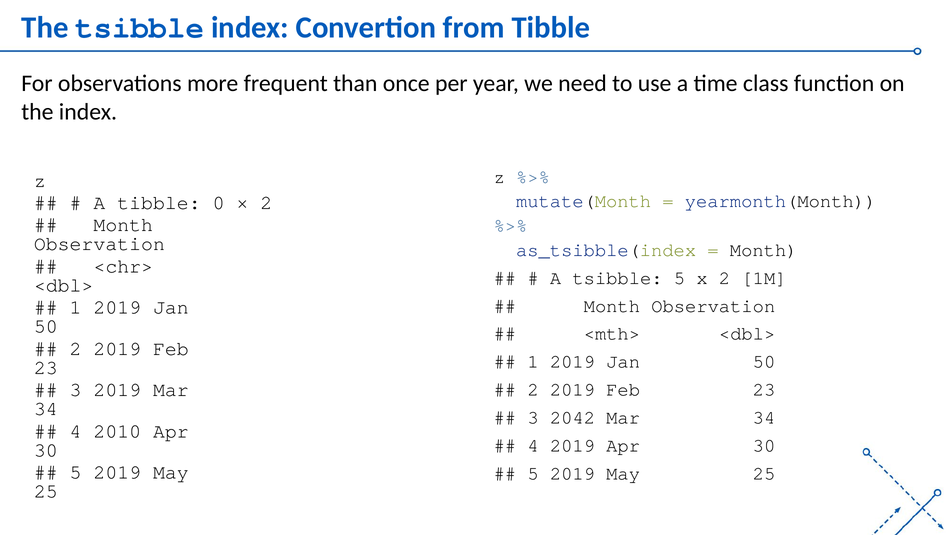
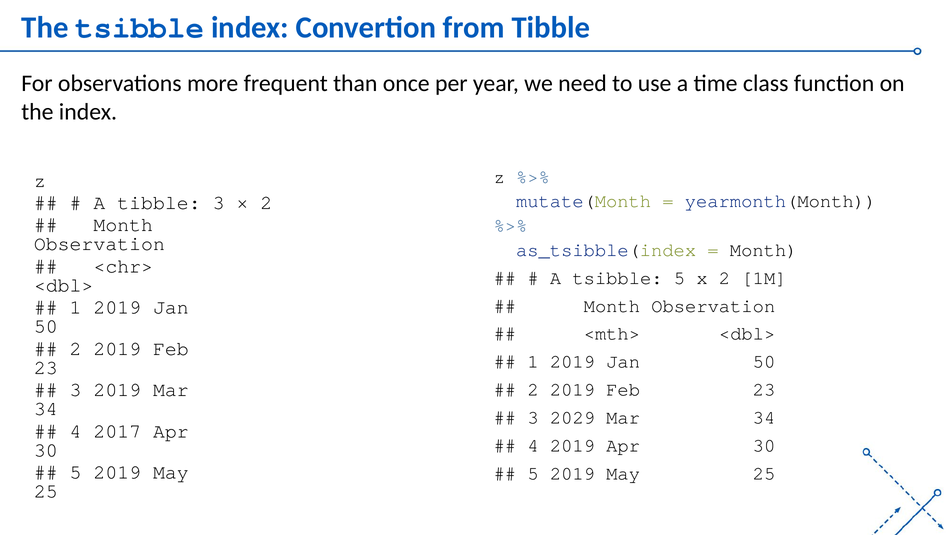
tibble 0: 0 -> 3
2042: 2042 -> 2029
2010: 2010 -> 2017
